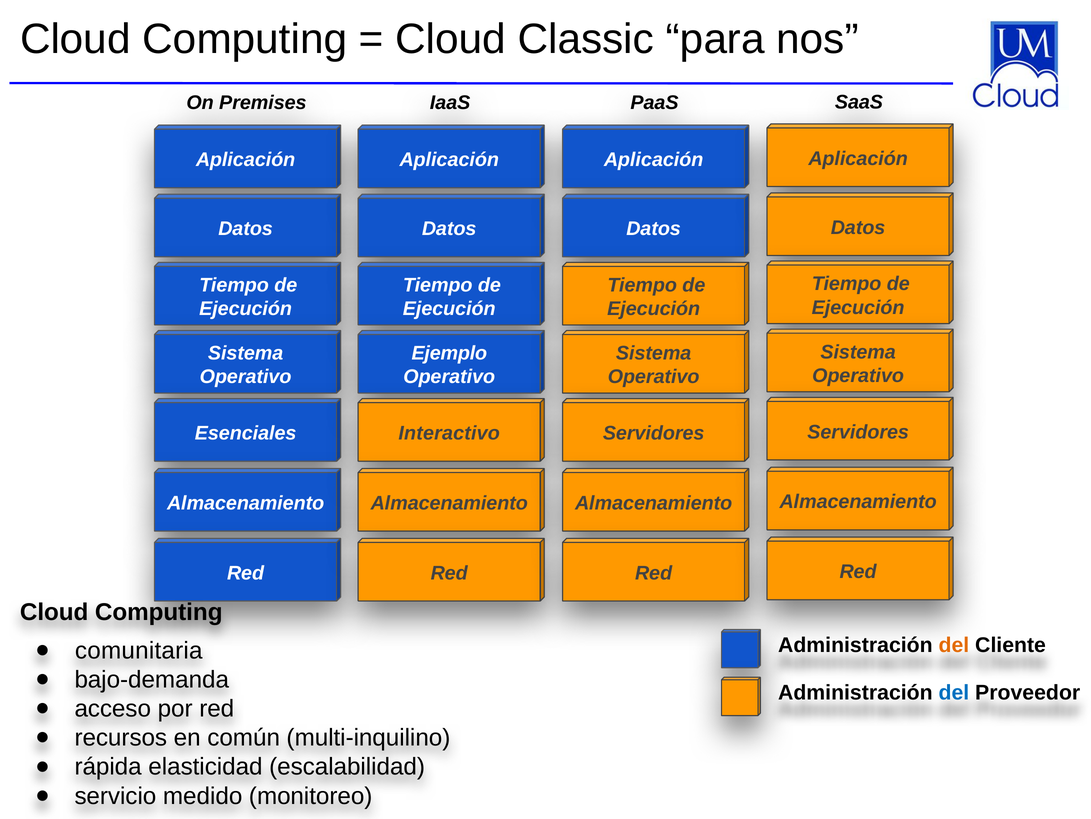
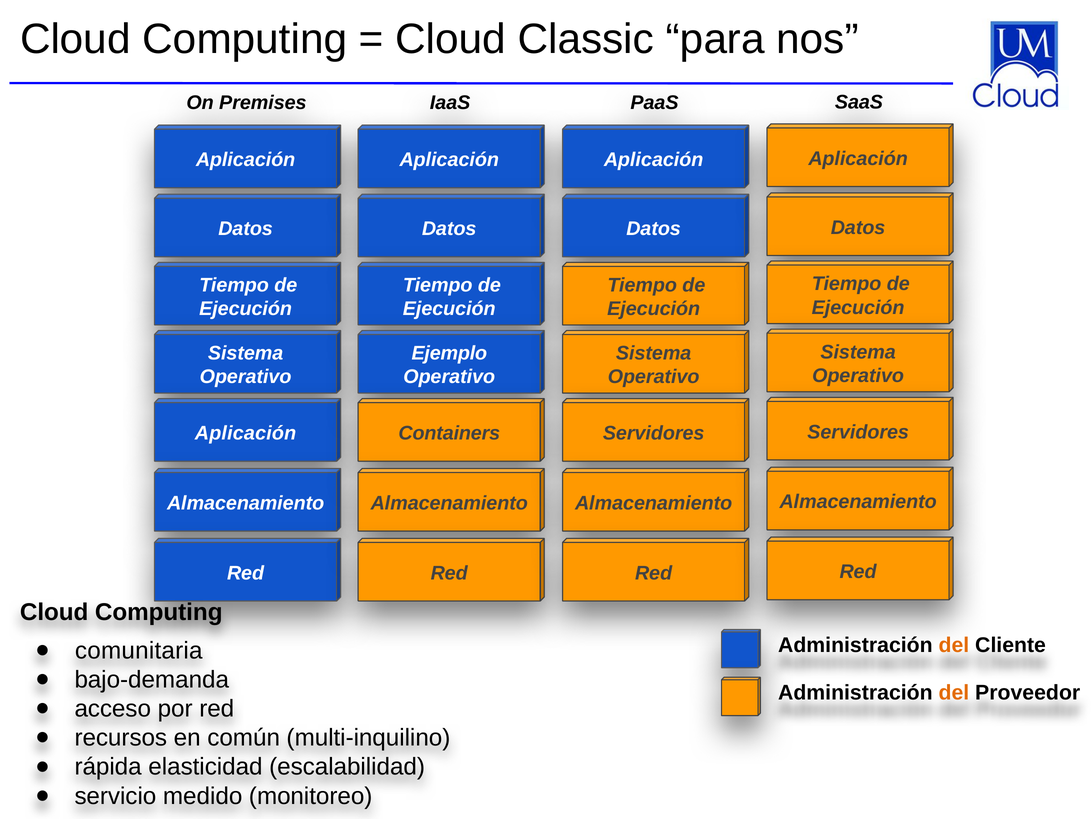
Esenciales at (246, 433): Esenciales -> Aplicación
Interactivo: Interactivo -> Containers
del at (954, 692) colour: blue -> orange
